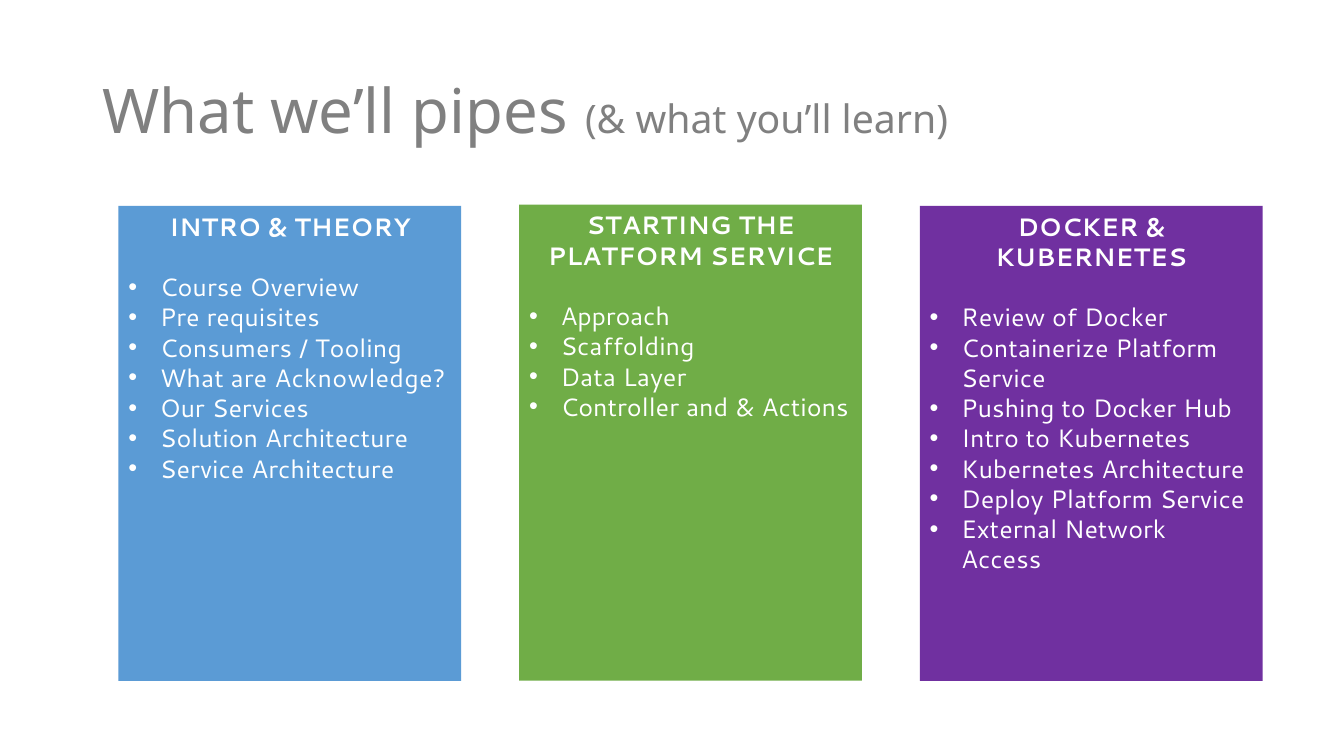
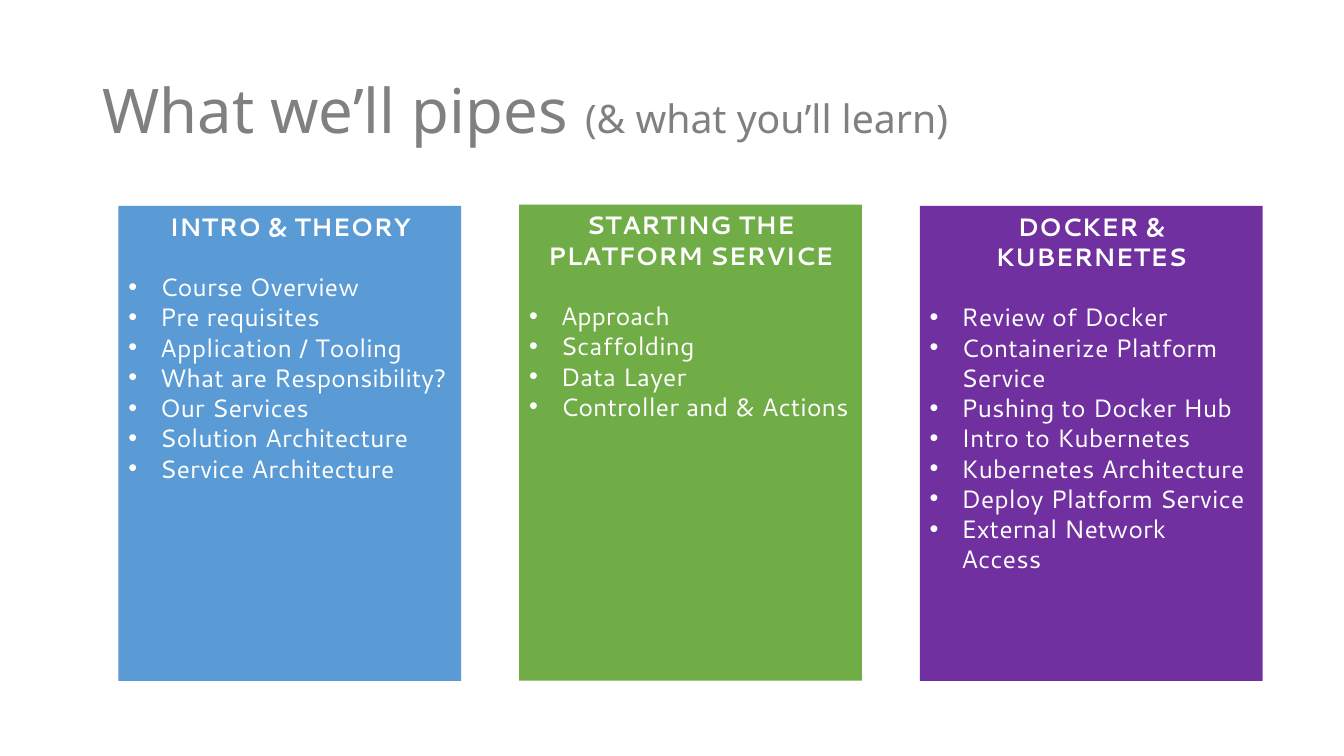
Consumers: Consumers -> Application
Acknowledge: Acknowledge -> Responsibility
